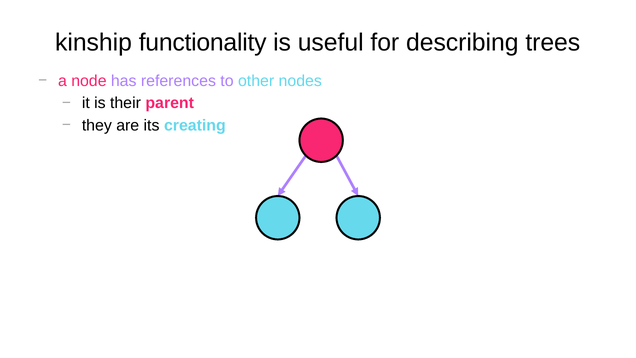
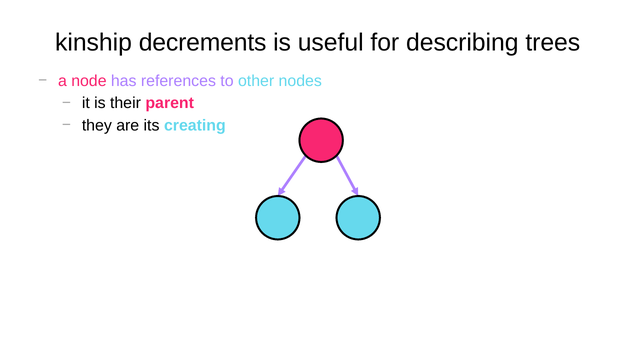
functionality: functionality -> decrements
